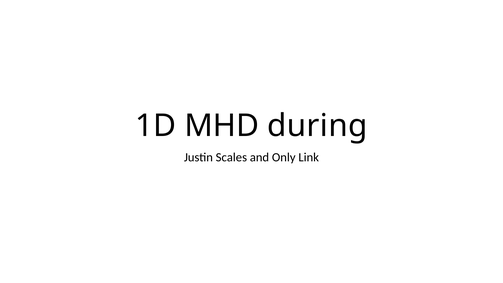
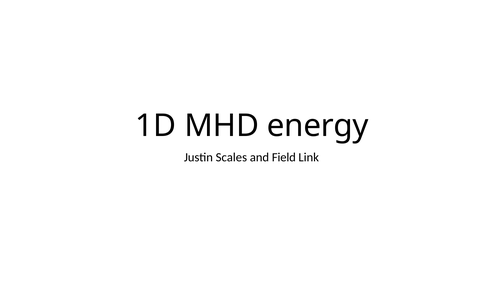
during: during -> energy
Only: Only -> Field
